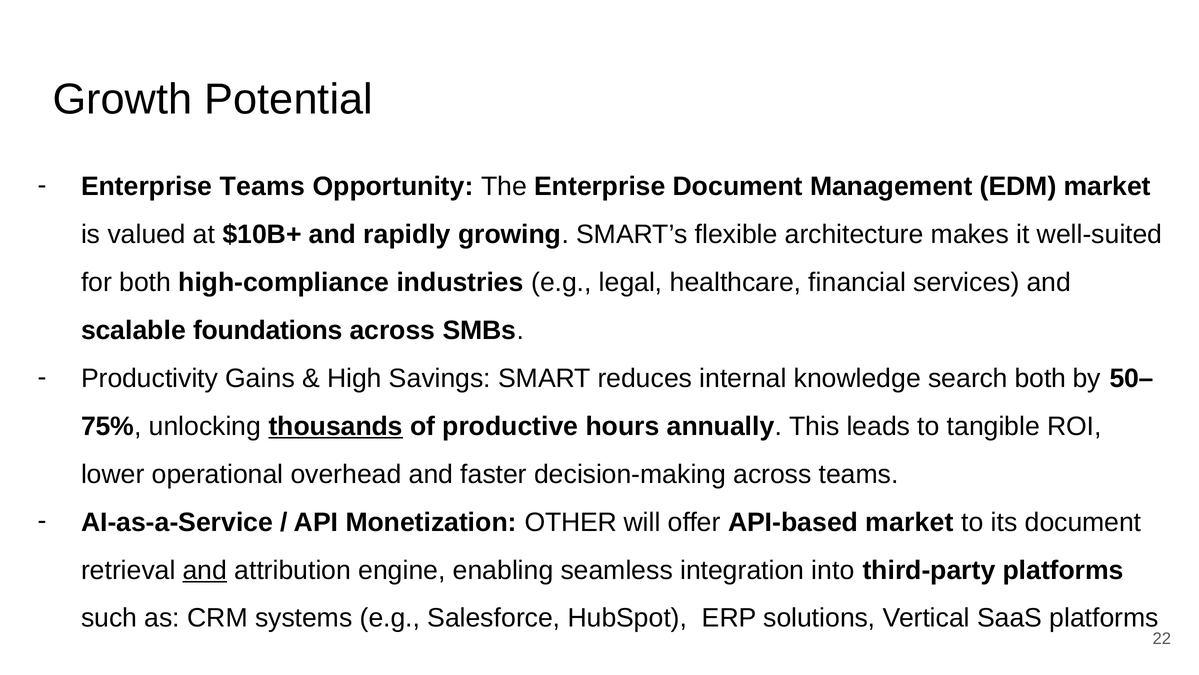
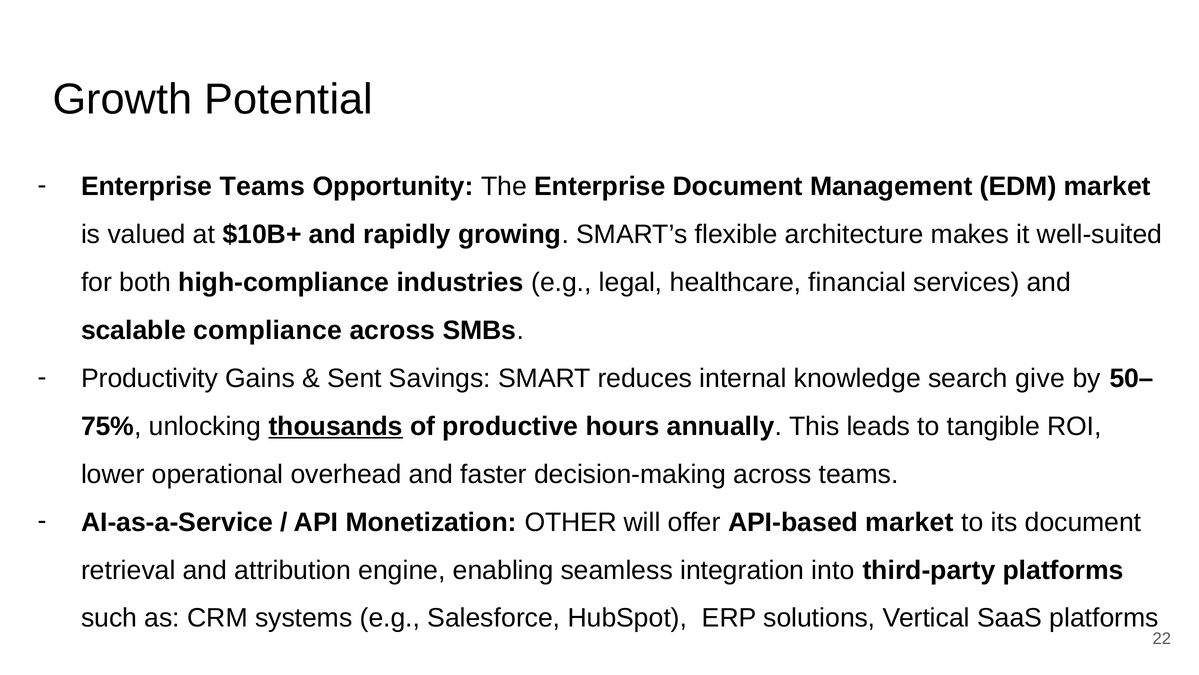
foundations: foundations -> compliance
High: High -> Sent
search both: both -> give
and at (205, 570) underline: present -> none
